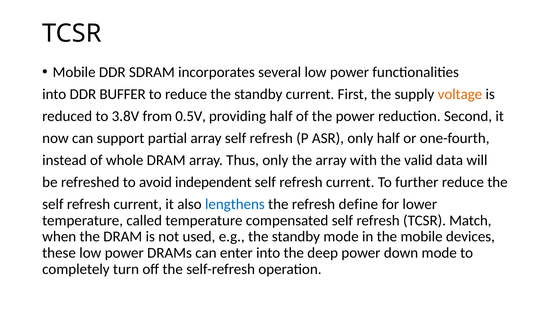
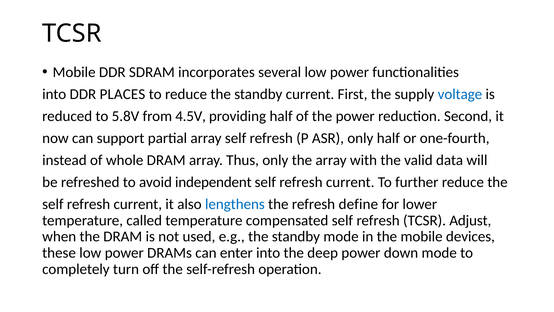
BUFFER: BUFFER -> PLACES
voltage colour: orange -> blue
3.8V: 3.8V -> 5.8V
0.5V: 0.5V -> 4.5V
Match: Match -> Adjust
